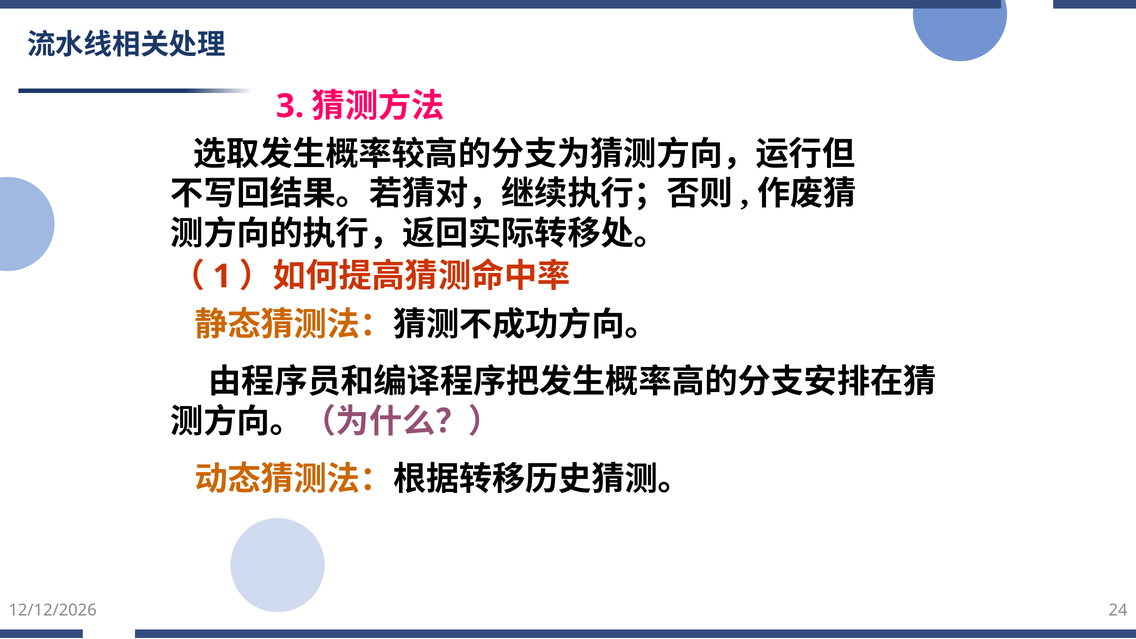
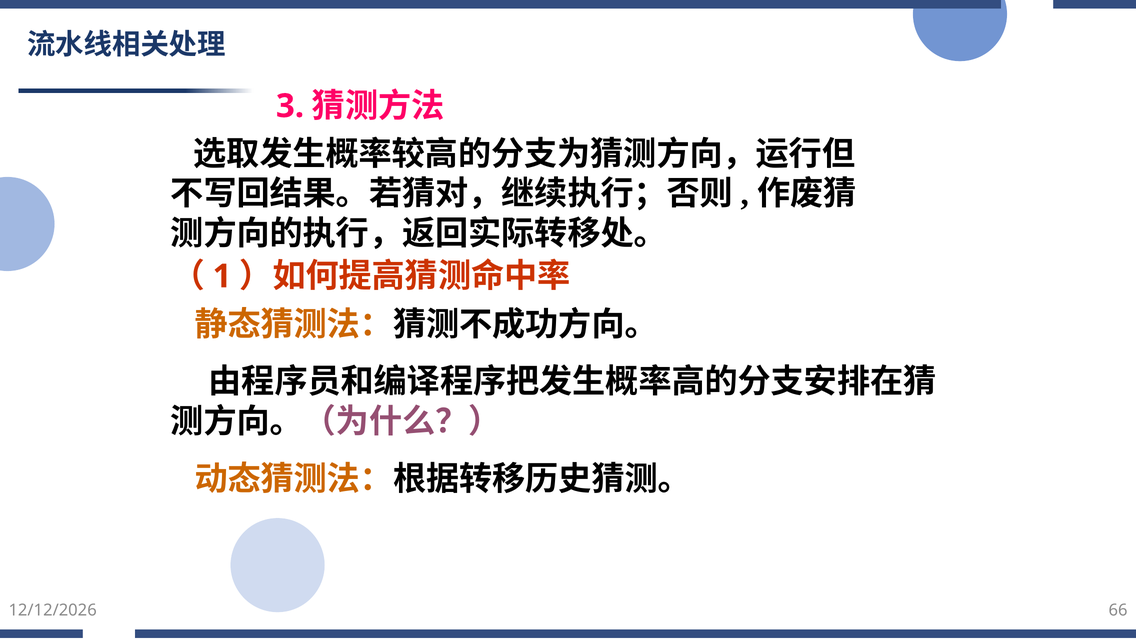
24: 24 -> 66
